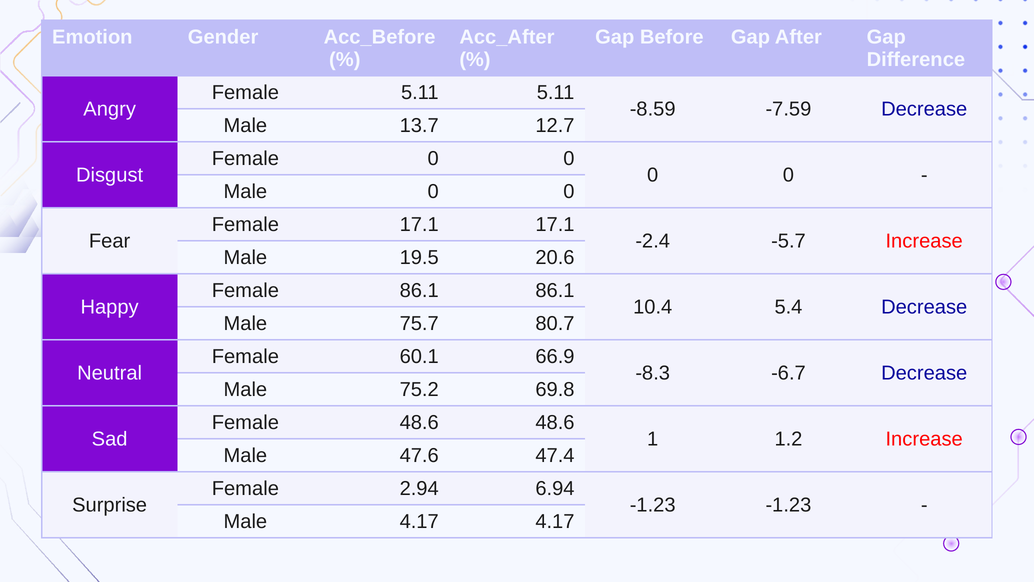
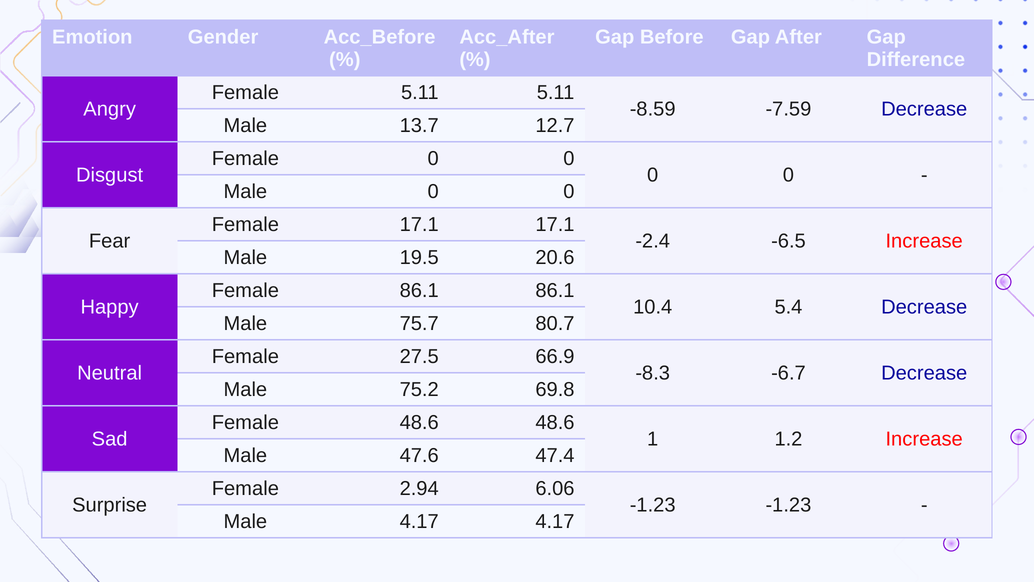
-5.7: -5.7 -> -6.5
60.1: 60.1 -> 27.5
6.94: 6.94 -> 6.06
